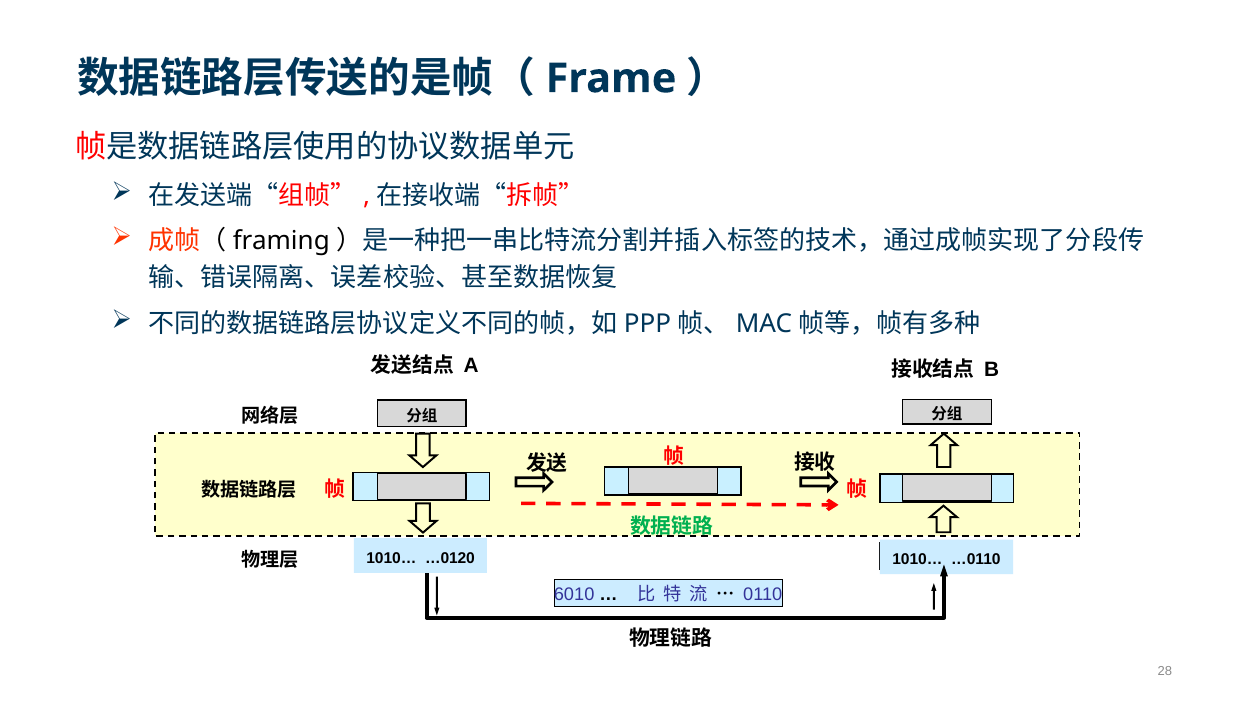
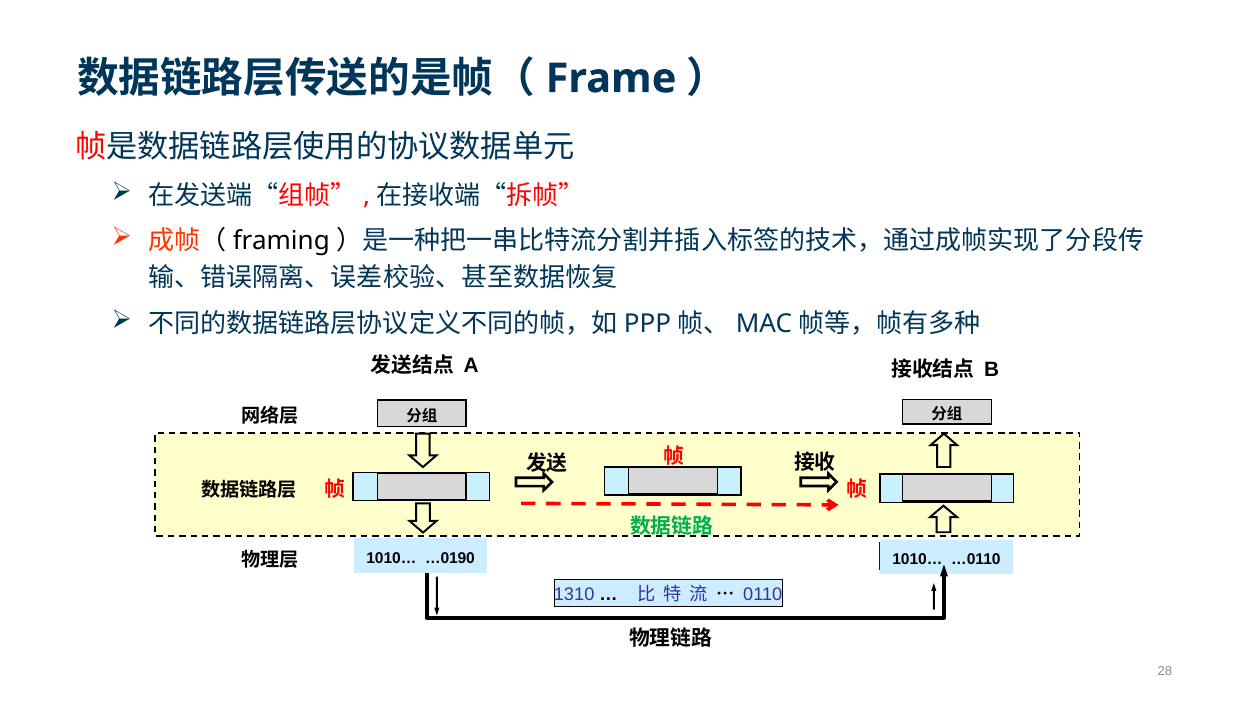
…0120: …0120 -> …0190
6010: 6010 -> 1310
